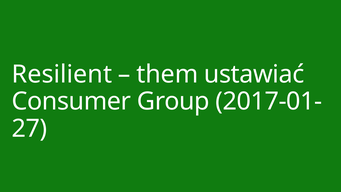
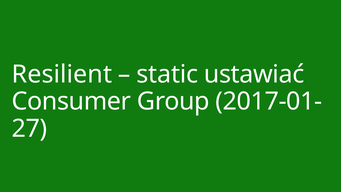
them: them -> static
